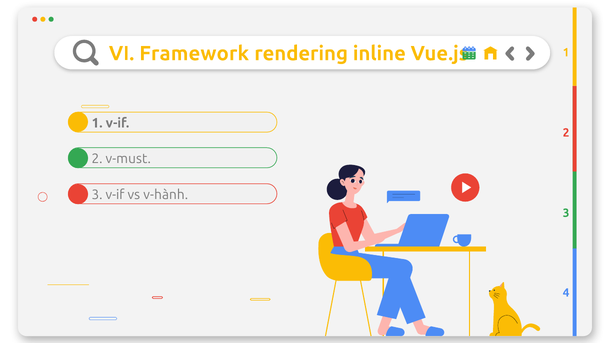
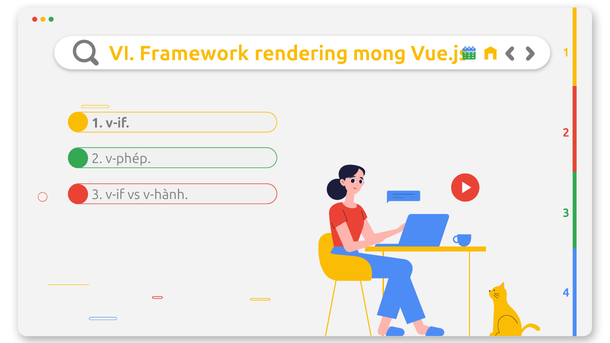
inline: inline -> mong
v-must: v-must -> v-phép
